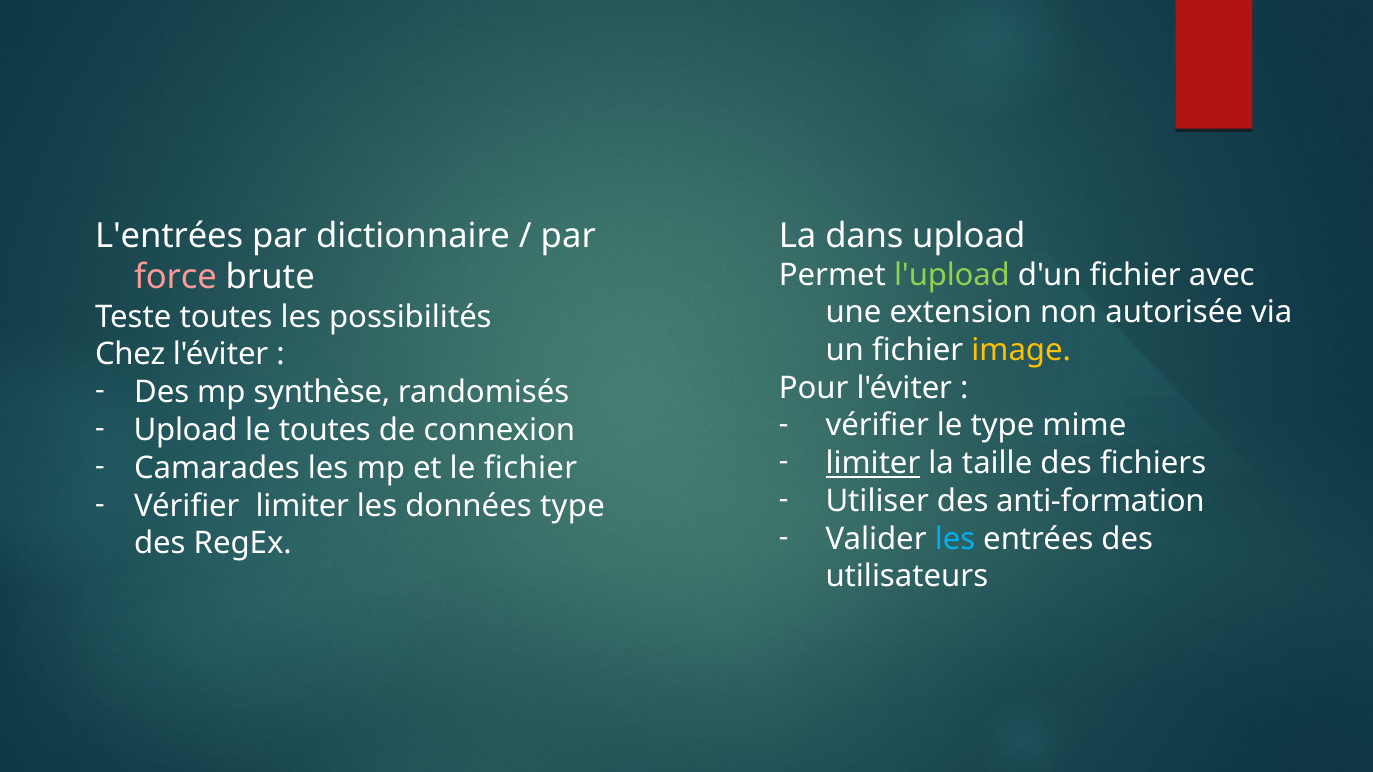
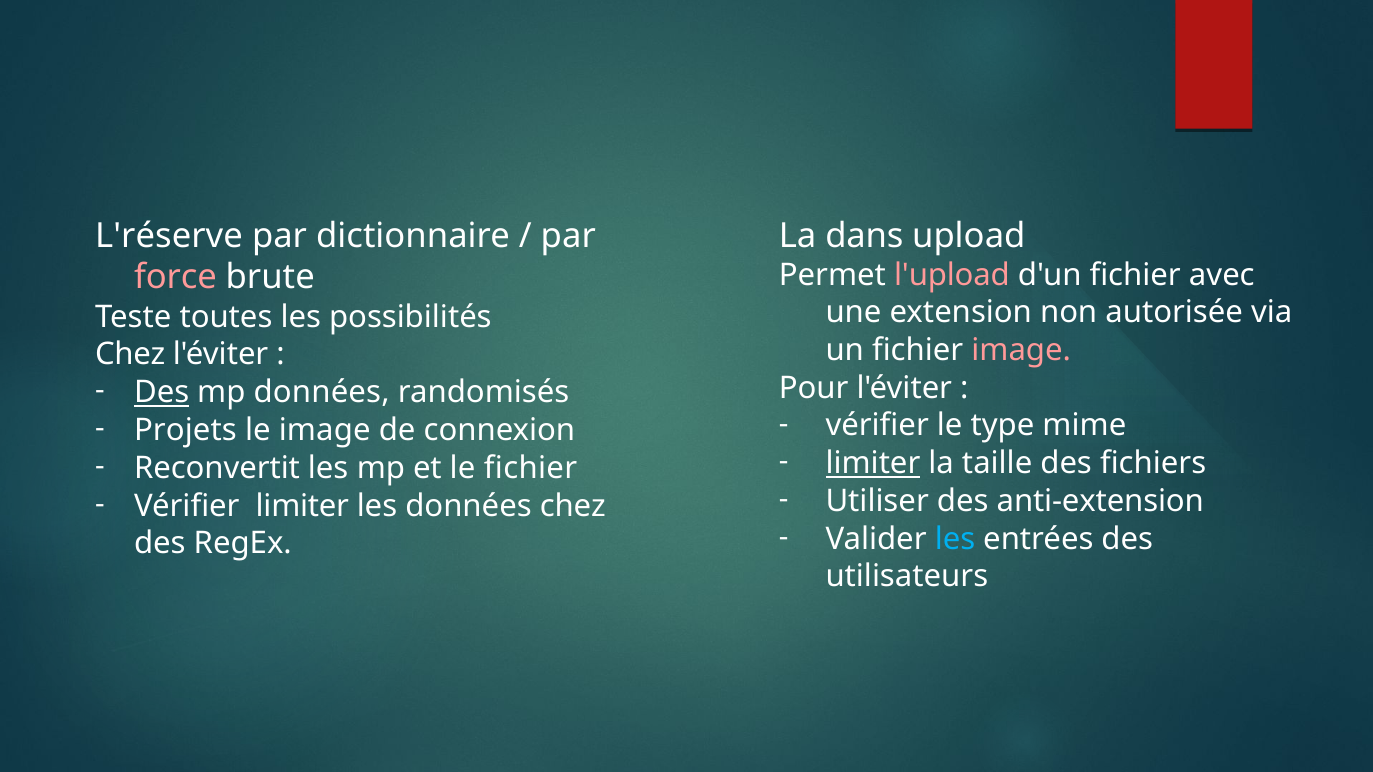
L'entrées: L'entrées -> L'réserve
l'upload colour: light green -> pink
image at (1021, 350) colour: yellow -> pink
Des at (162, 393) underline: none -> present
mp synthèse: synthèse -> données
Upload at (186, 431): Upload -> Projets
le toutes: toutes -> image
Camarades: Camarades -> Reconvertit
anti-formation: anti-formation -> anti-extension
données type: type -> chez
